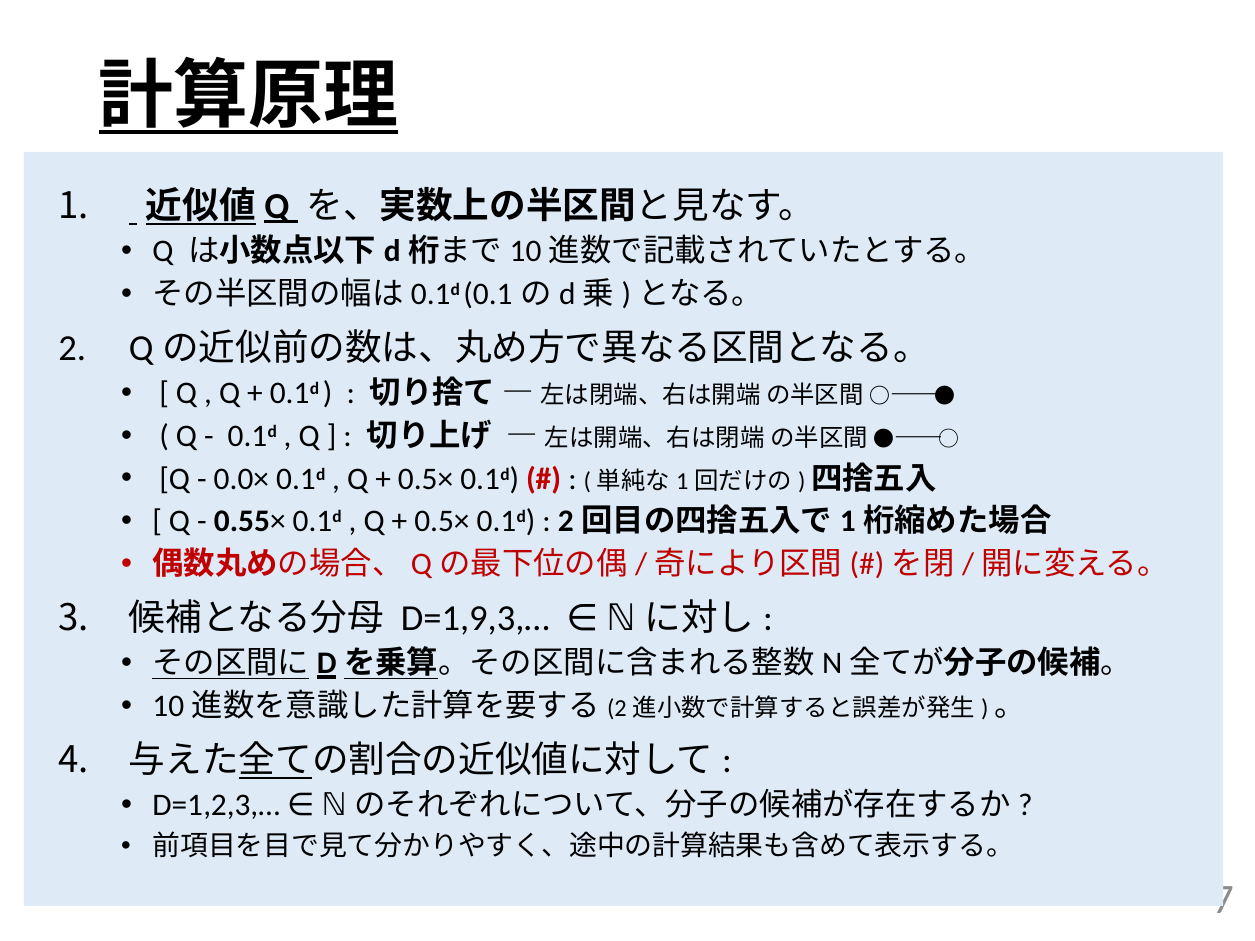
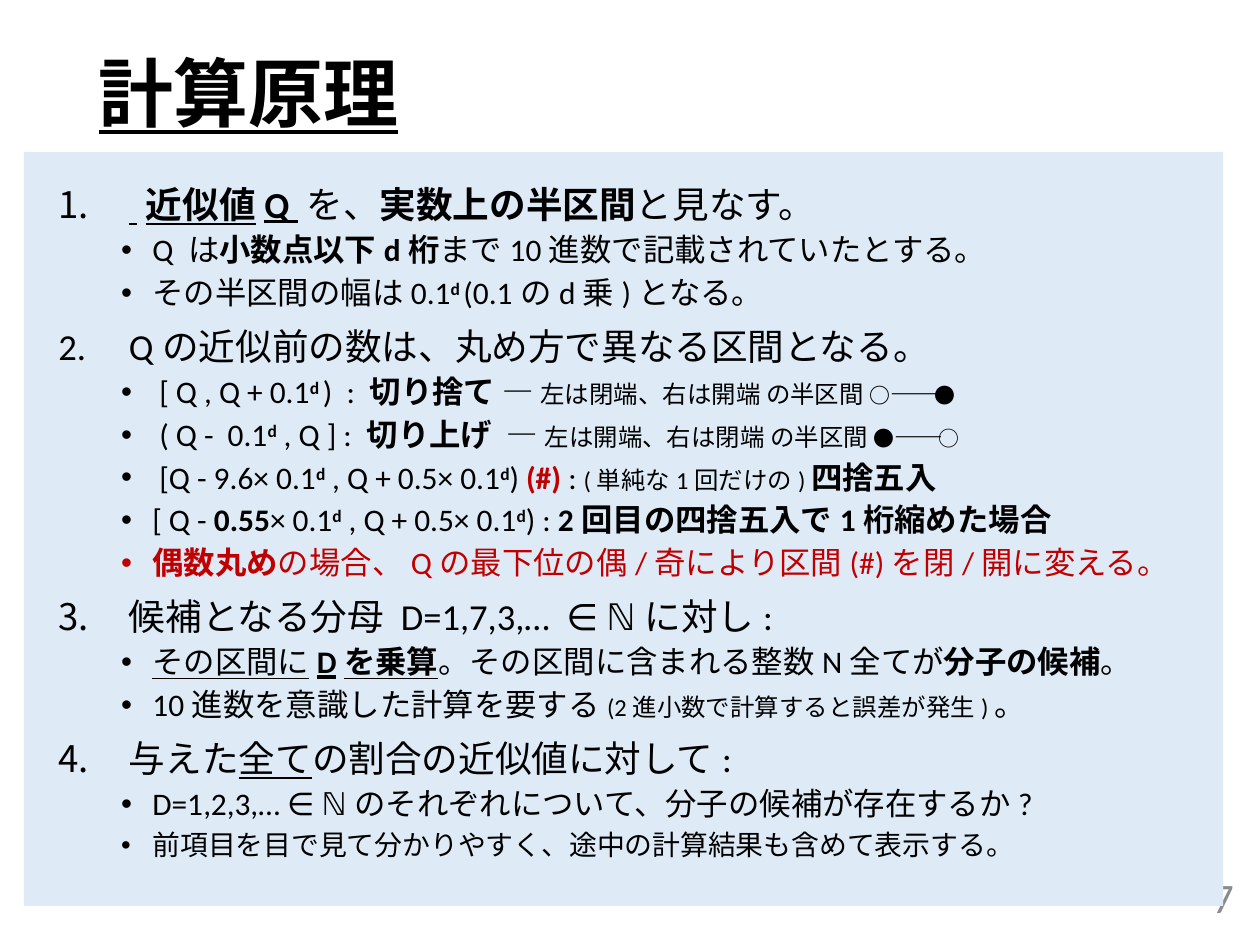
0.0×: 0.0× -> 9.6×
D=1,9,3,…: D=1,9,3,… -> D=1,7,3,…
